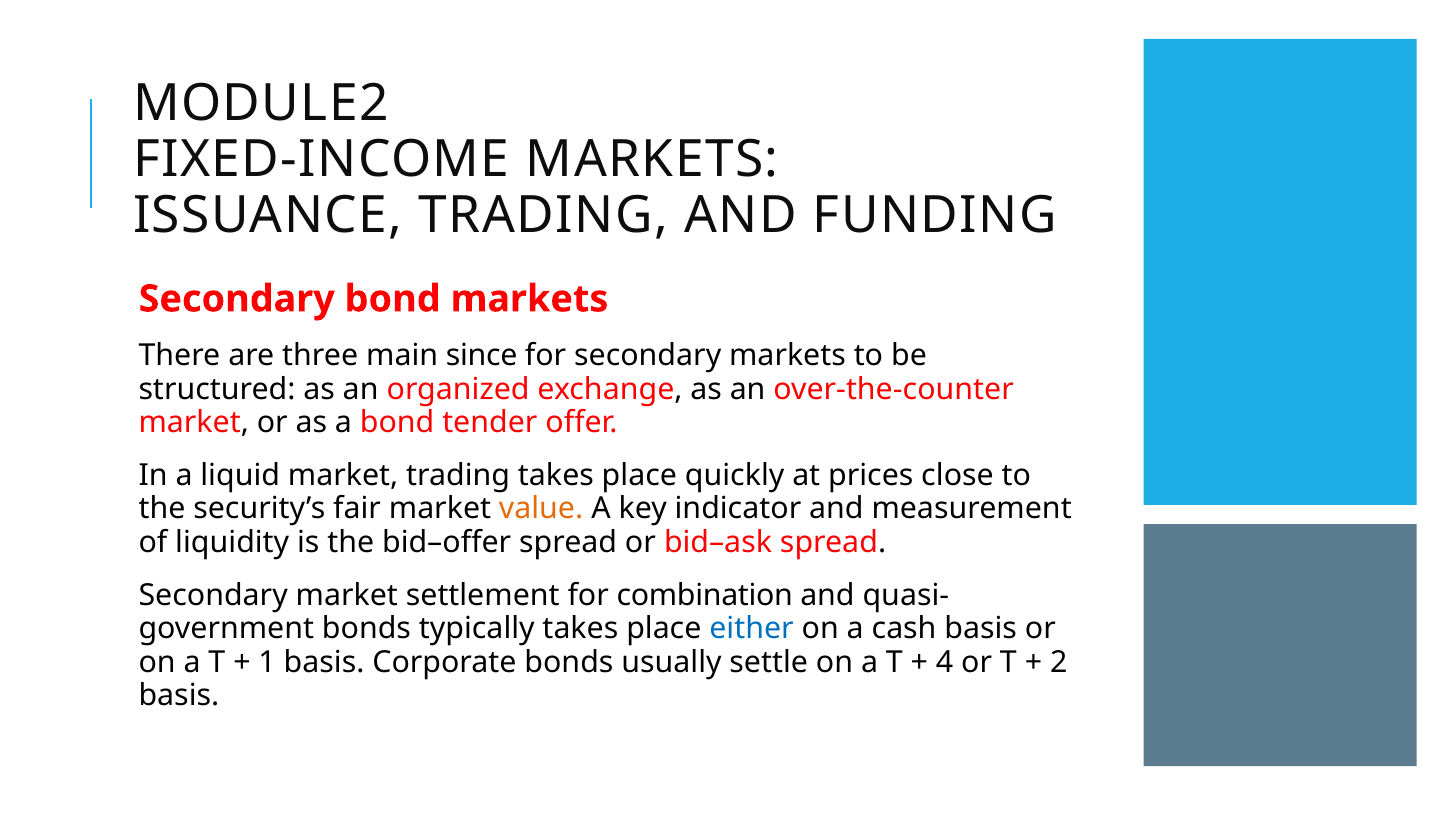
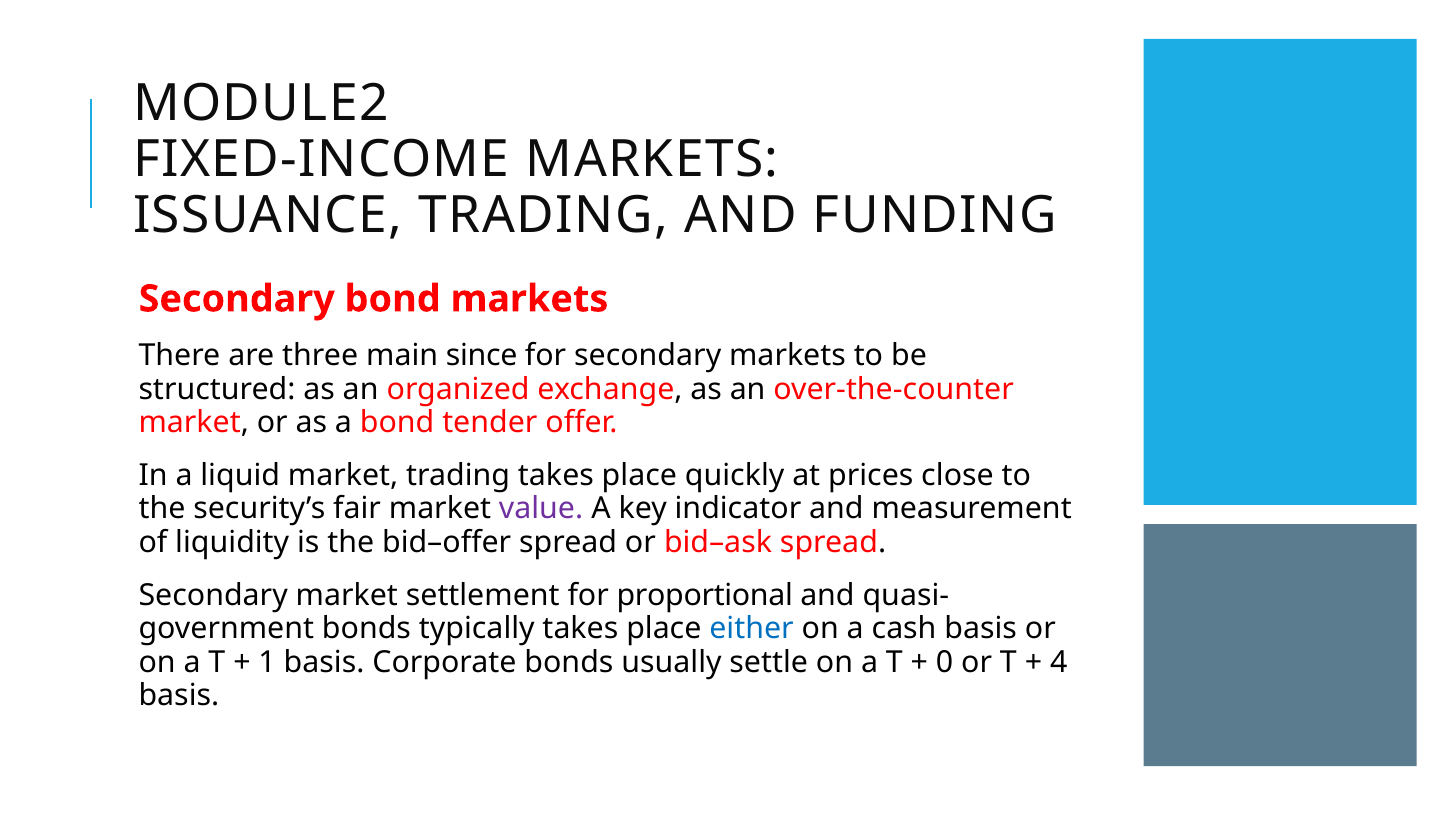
value colour: orange -> purple
combination: combination -> proportional
4: 4 -> 0
2: 2 -> 4
